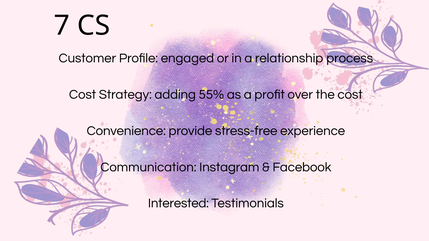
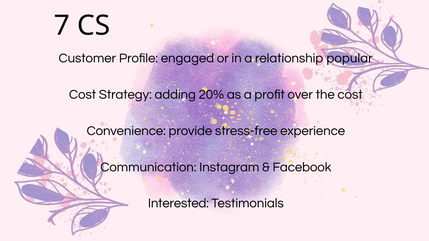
process: process -> popular
55%: 55% -> 20%
